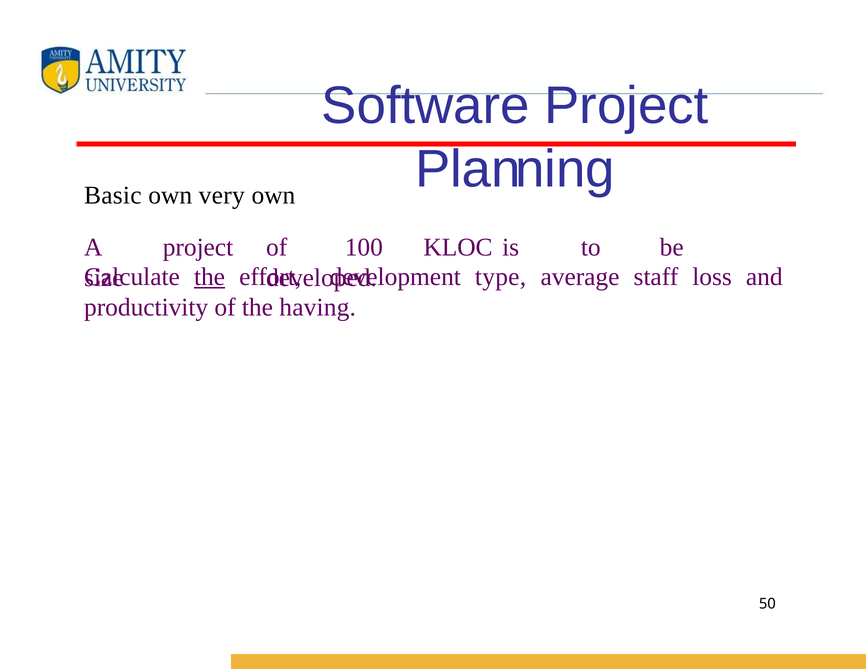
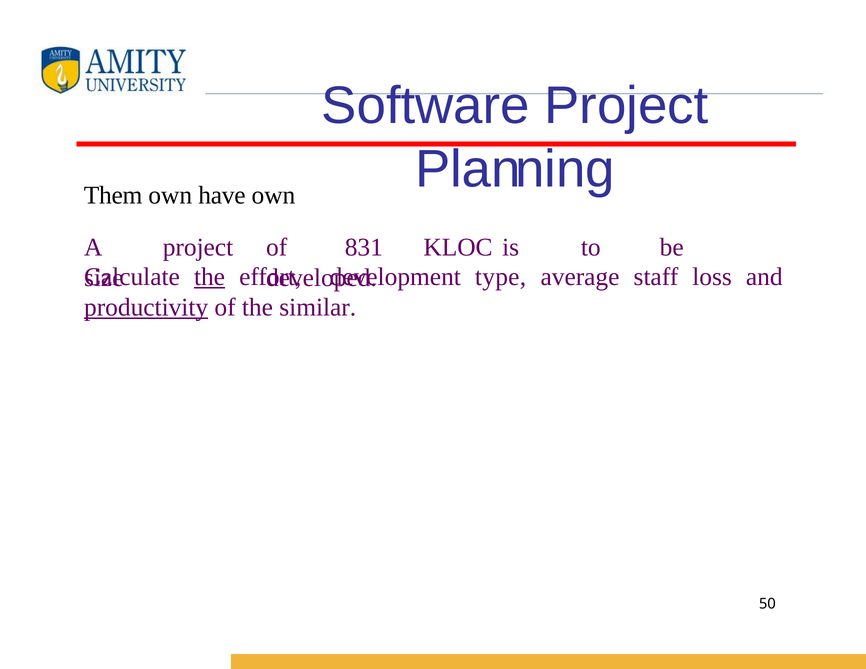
Basic: Basic -> Them
very: very -> have
100: 100 -> 831
productivity underline: none -> present
having: having -> similar
